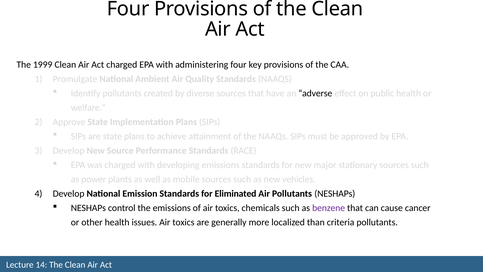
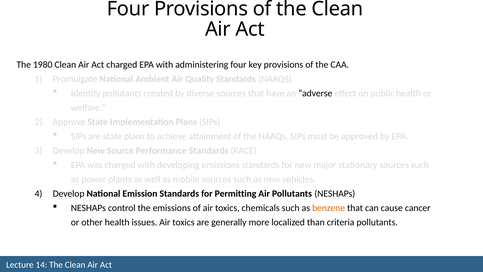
1999: 1999 -> 1980
Eliminated: Eliminated -> Permitting
benzene colour: purple -> orange
